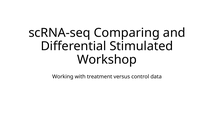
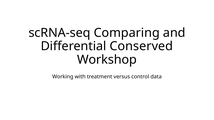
Stimulated: Stimulated -> Conserved
